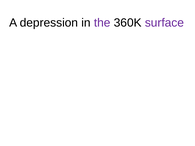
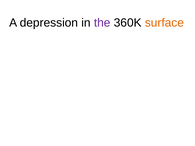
surface colour: purple -> orange
